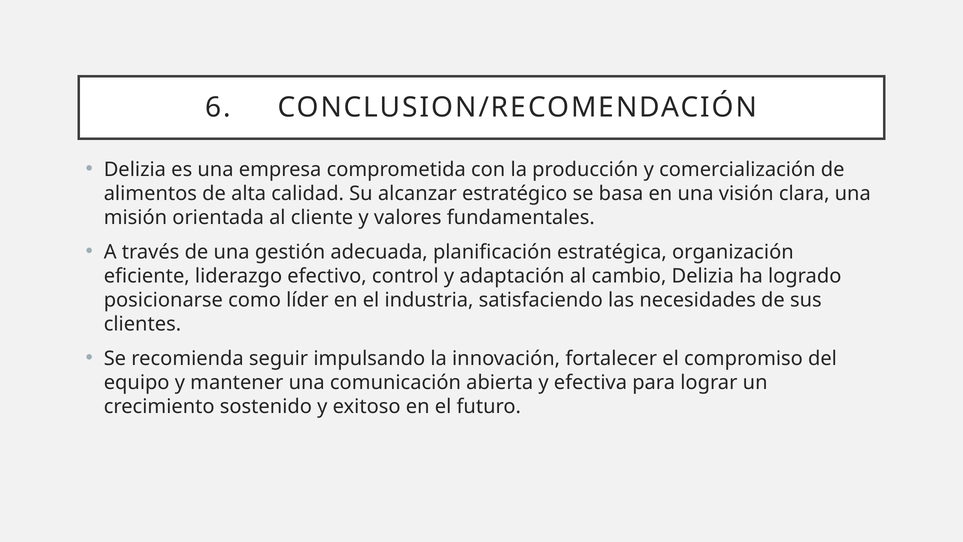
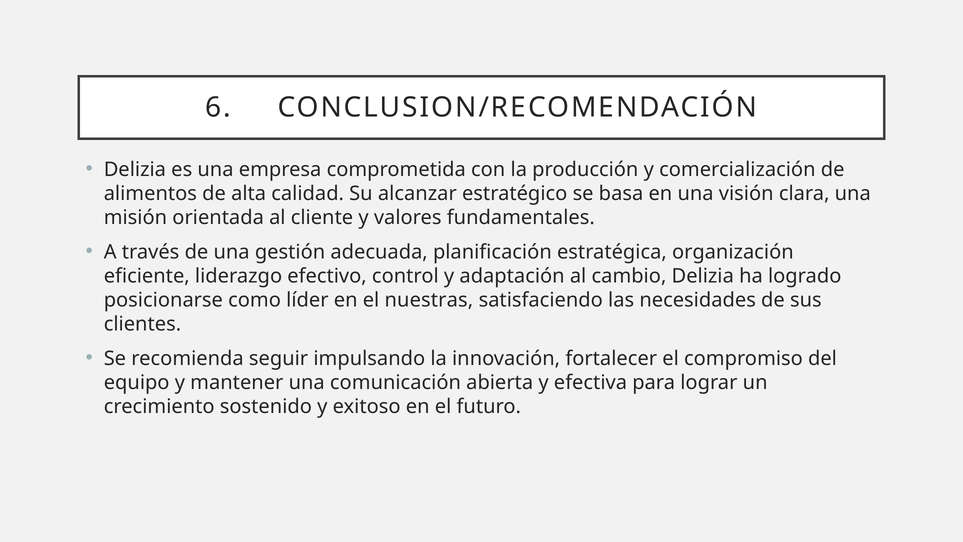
industria: industria -> nuestras
